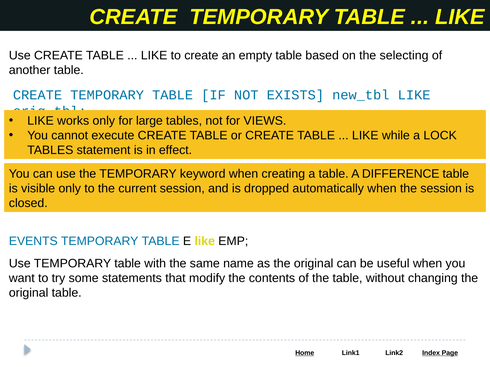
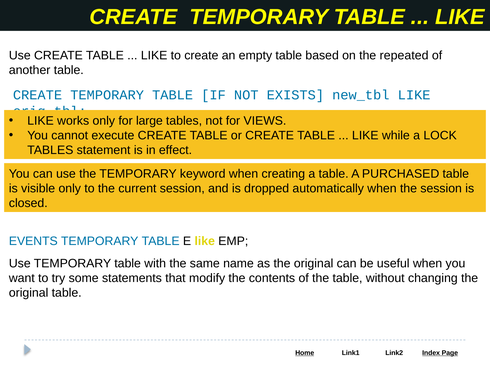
selecting: selecting -> repeated
DIFFERENCE: DIFFERENCE -> PURCHASED
